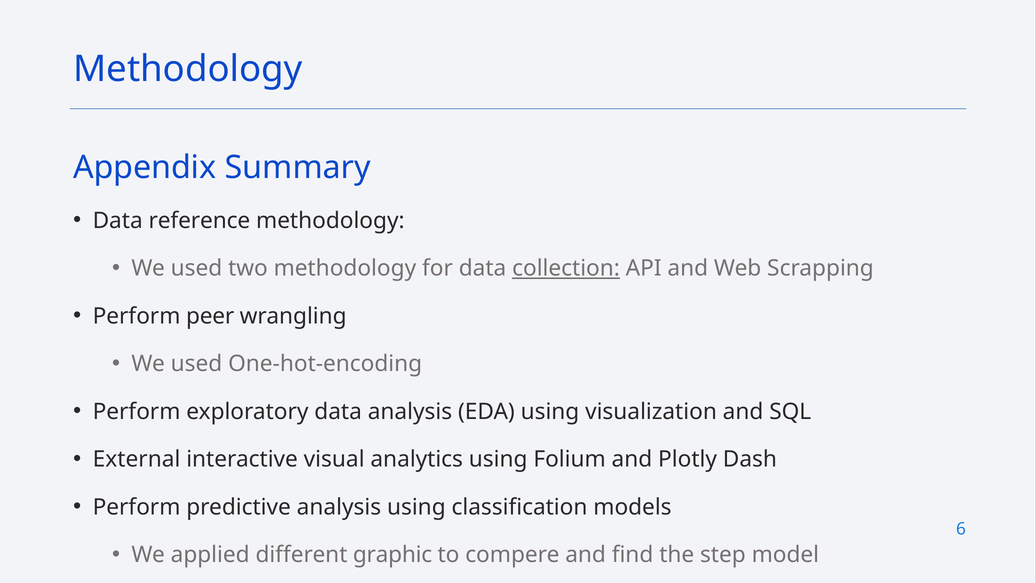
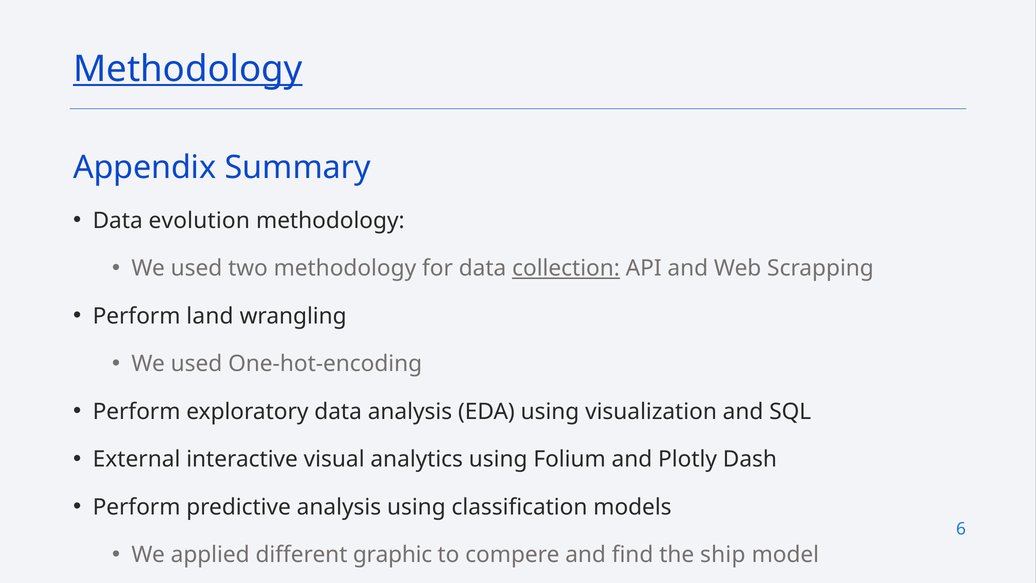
Methodology at (188, 69) underline: none -> present
reference: reference -> evolution
peer: peer -> land
step: step -> ship
